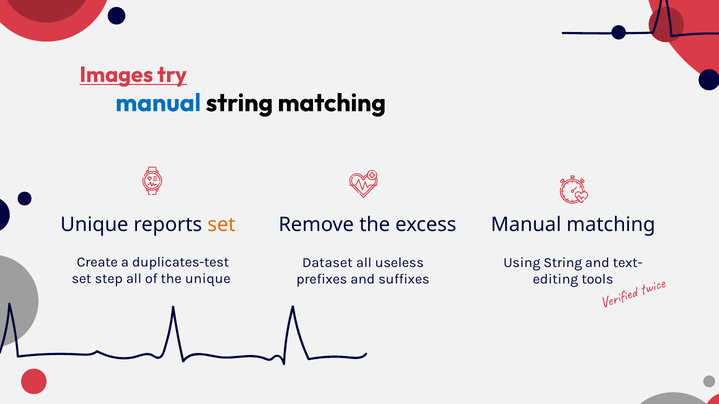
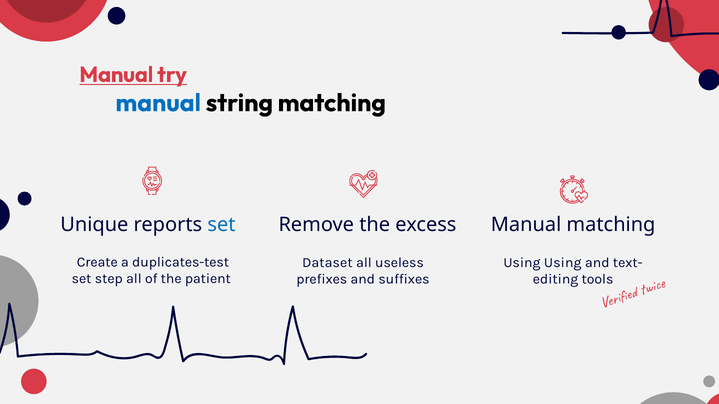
Images at (116, 75): Images -> Manual
set at (221, 225) colour: orange -> blue
Using String: String -> Using
the unique: unique -> patient
